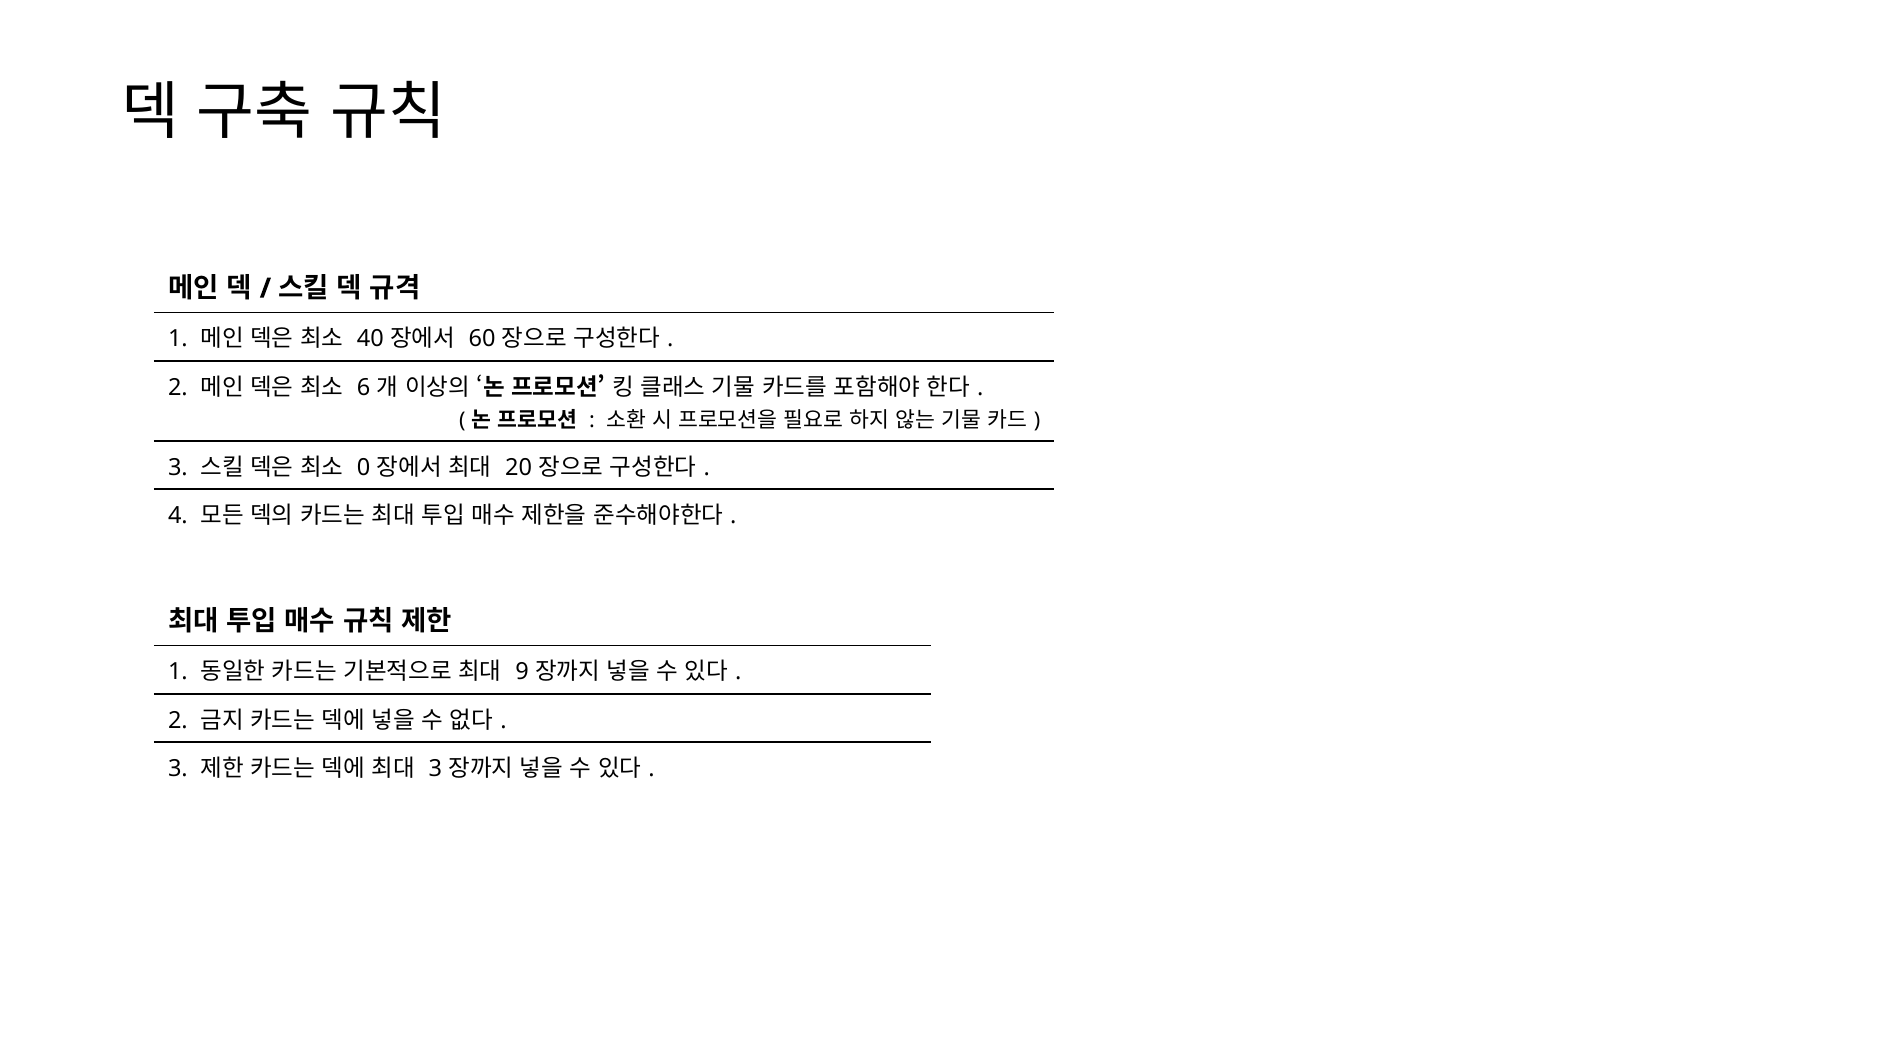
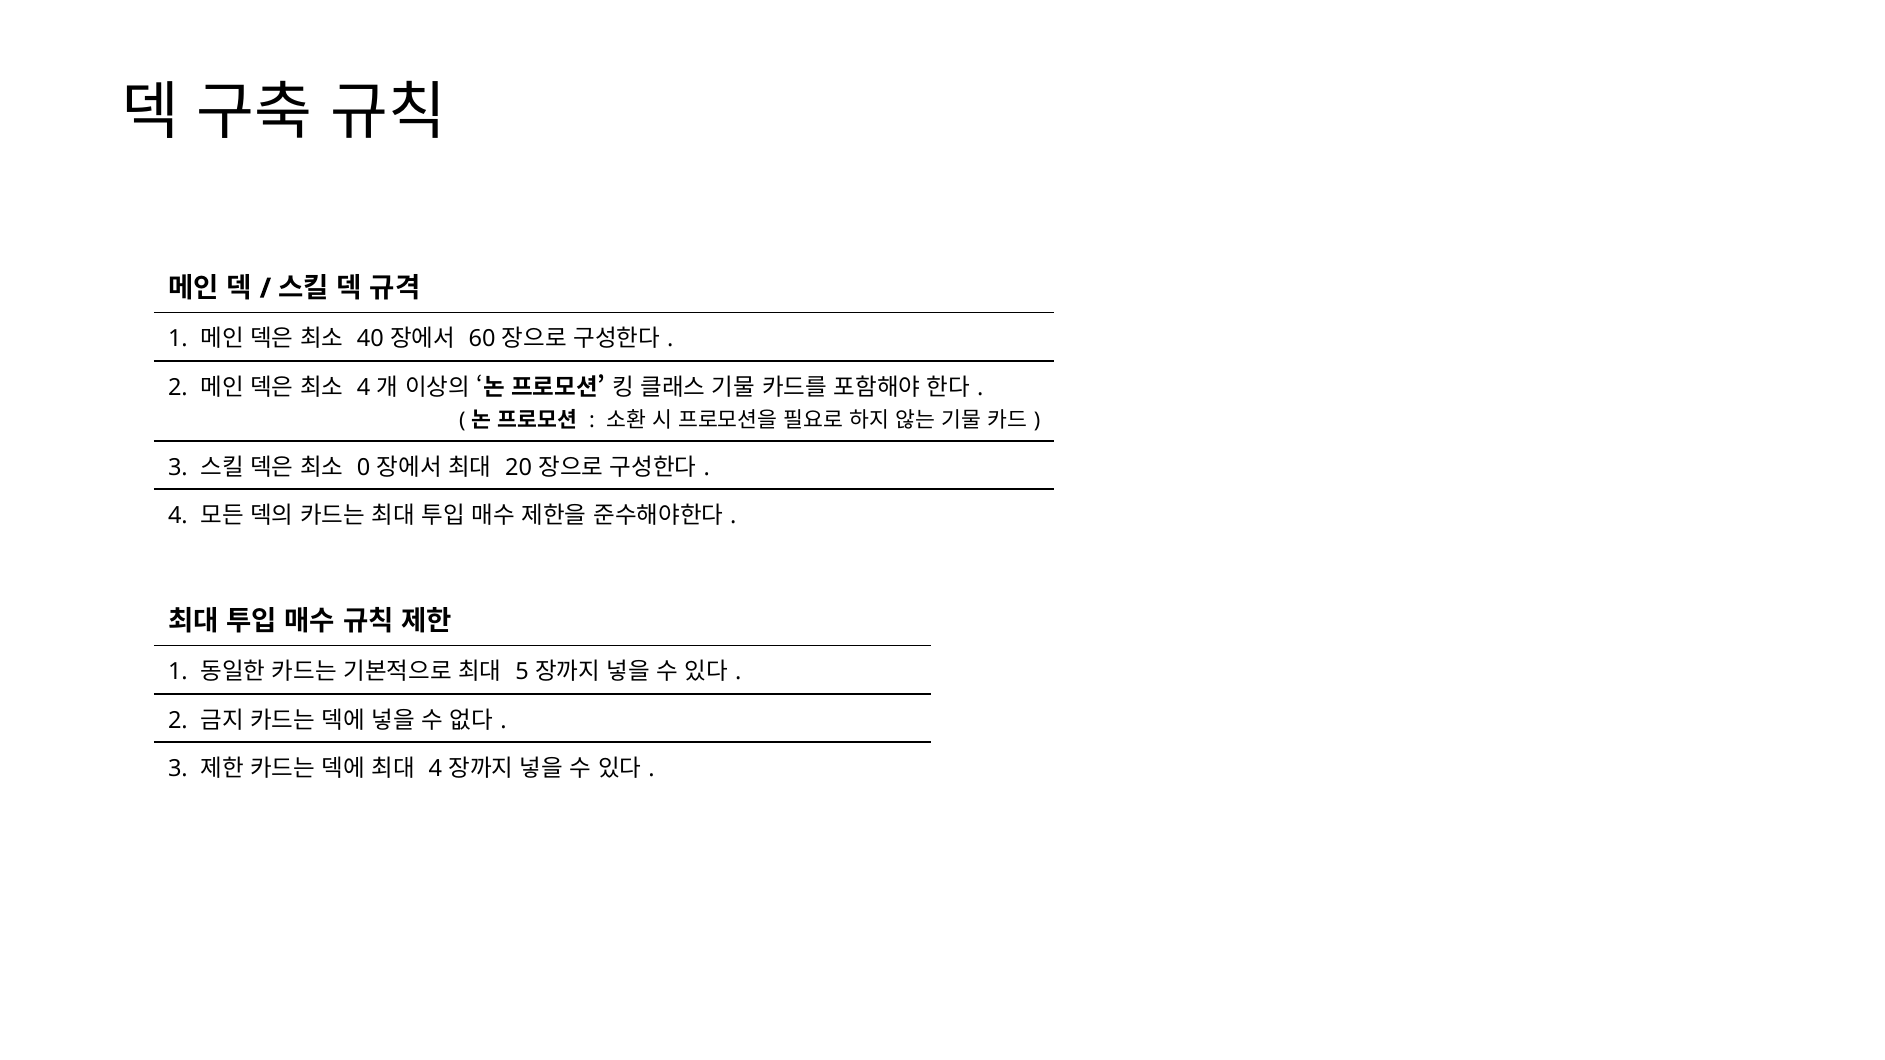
6 at (364, 388): 6 -> 4
9: 9 -> 5
3 at (435, 769): 3 -> 4
